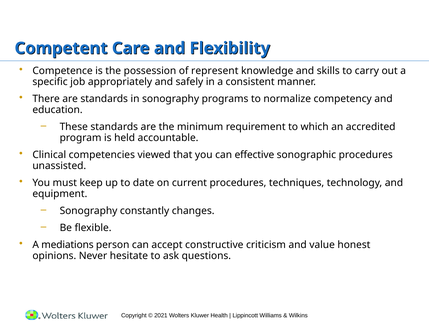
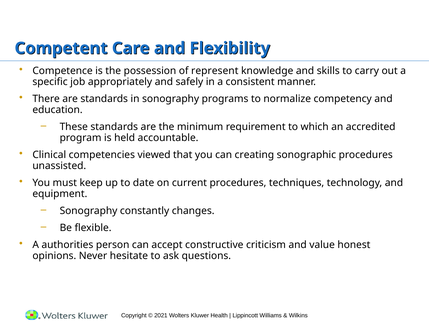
effective: effective -> creating
mediations: mediations -> authorities
